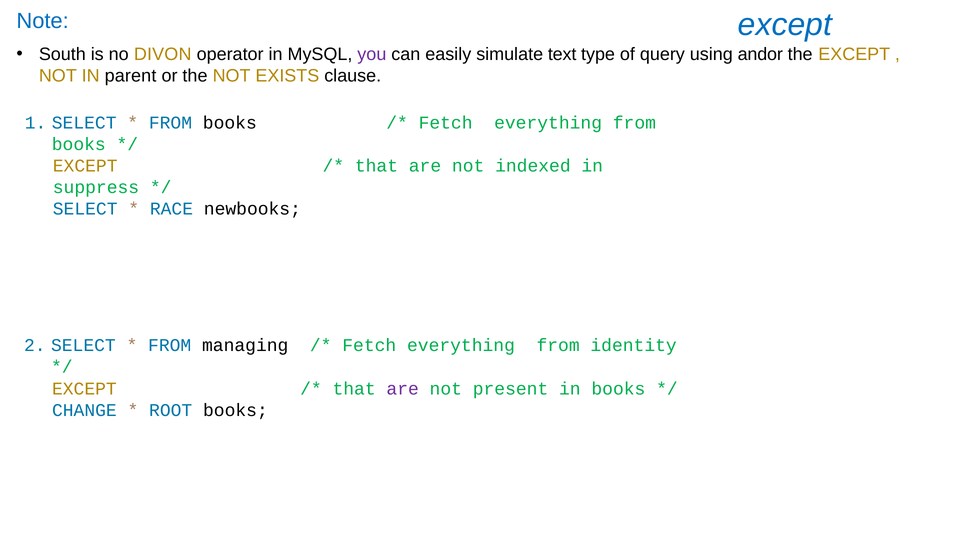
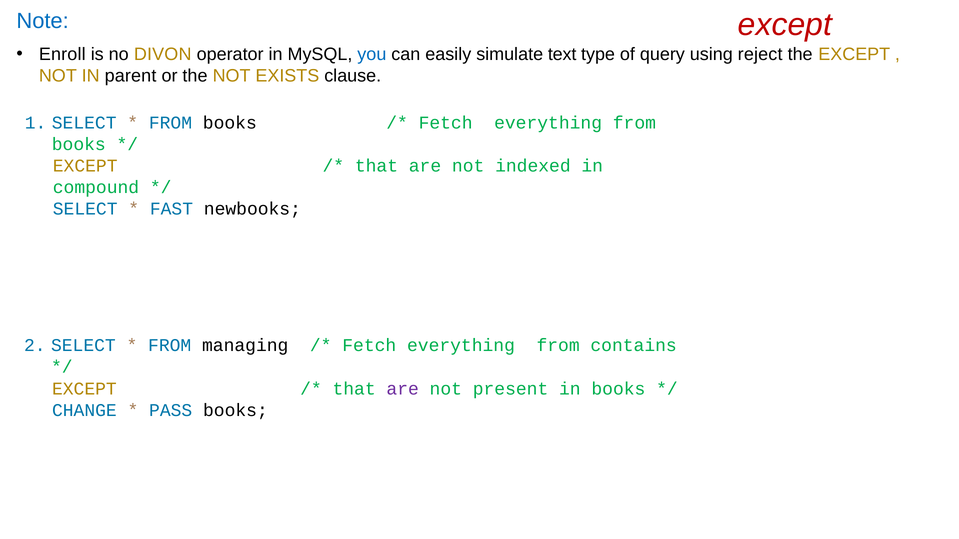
except at (785, 25) colour: blue -> red
South: South -> Enroll
you colour: purple -> blue
andor: andor -> reject
suppress: suppress -> compound
RACE: RACE -> FAST
identity: identity -> contains
ROOT: ROOT -> PASS
